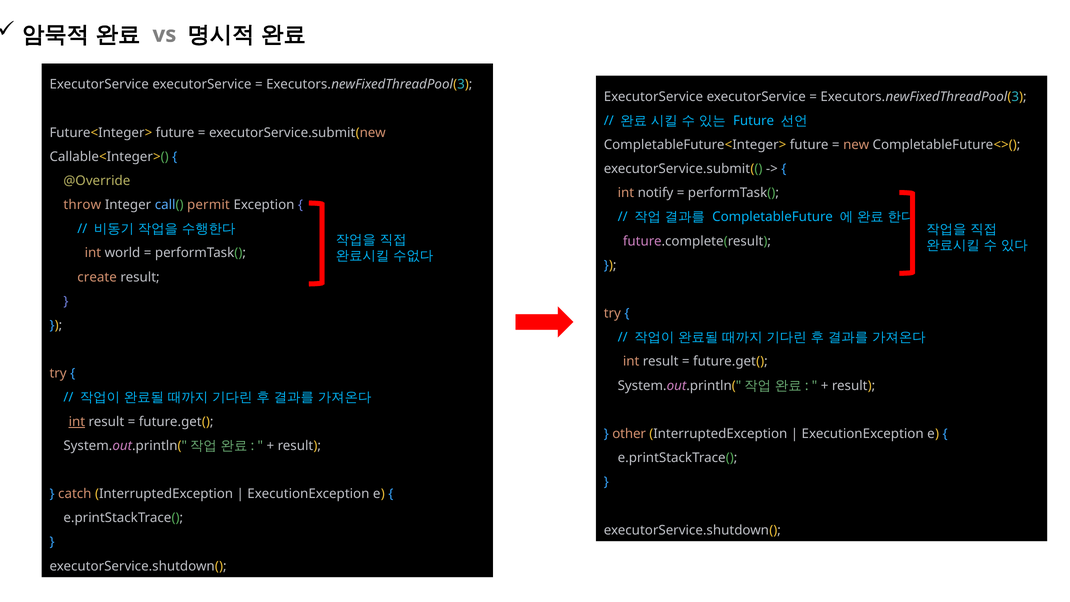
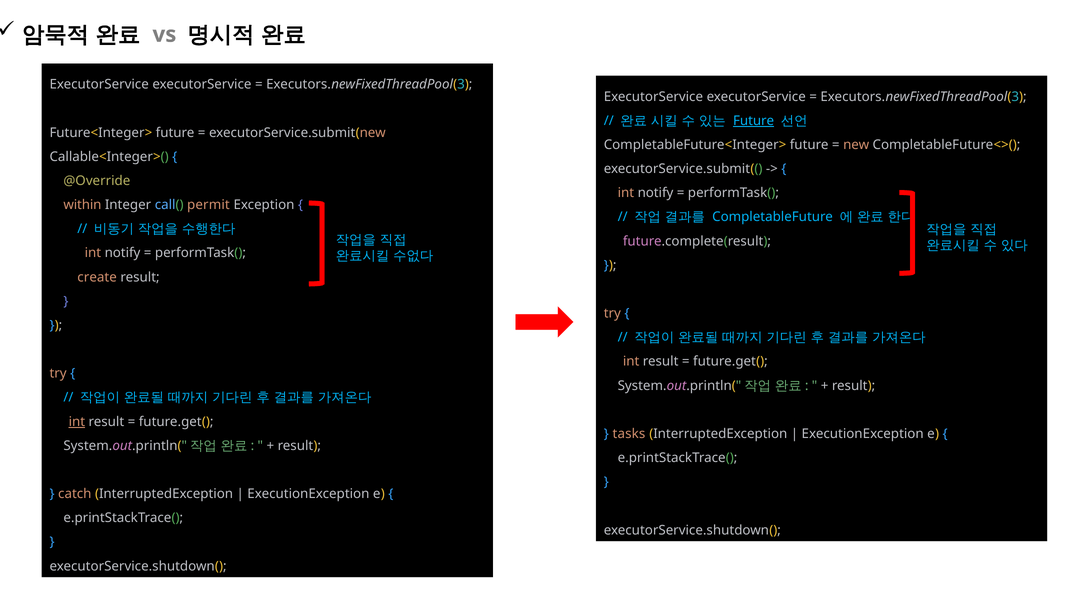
Future at (754, 121) underline: none -> present
throw: throw -> within
world at (122, 253): world -> notify
other: other -> tasks
